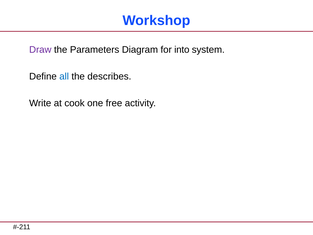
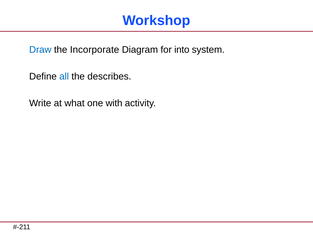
Draw colour: purple -> blue
Parameters: Parameters -> Incorporate
cook: cook -> what
free: free -> with
